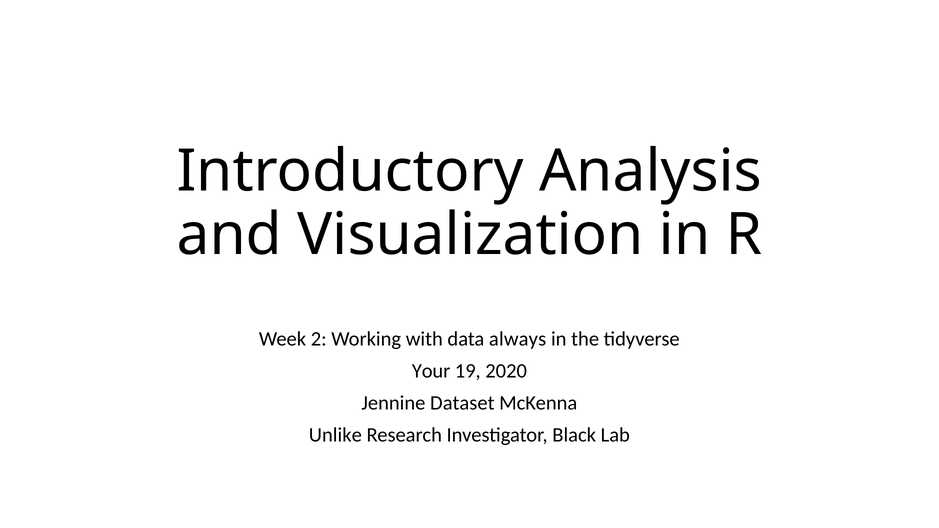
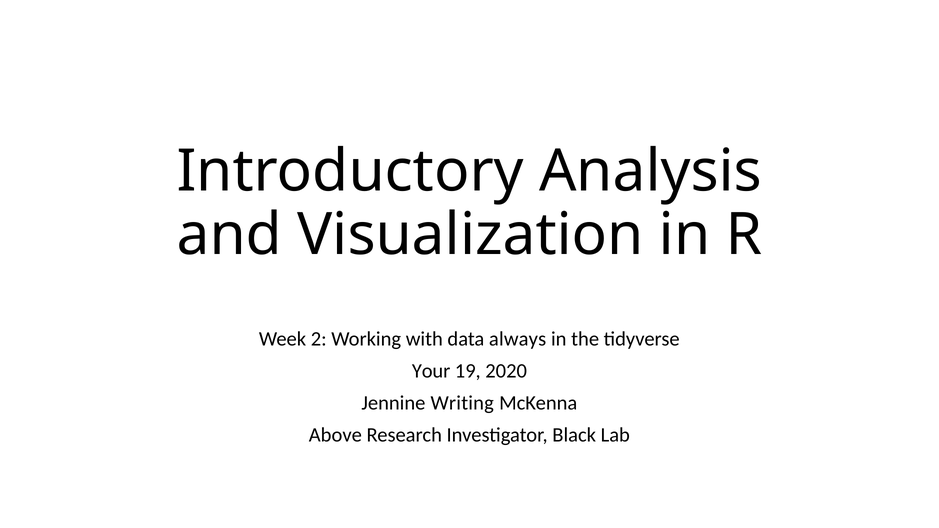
Dataset: Dataset -> Writing
Unlike: Unlike -> Above
